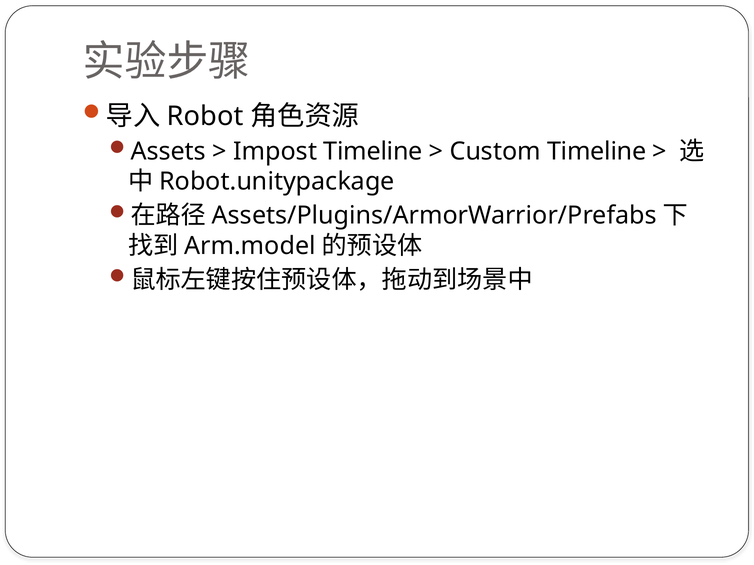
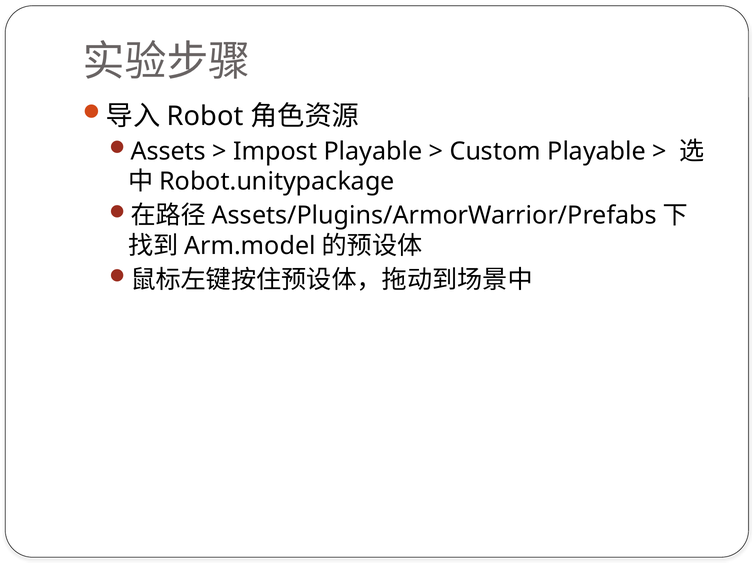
Impost Timeline: Timeline -> Playable
Custom Timeline: Timeline -> Playable
